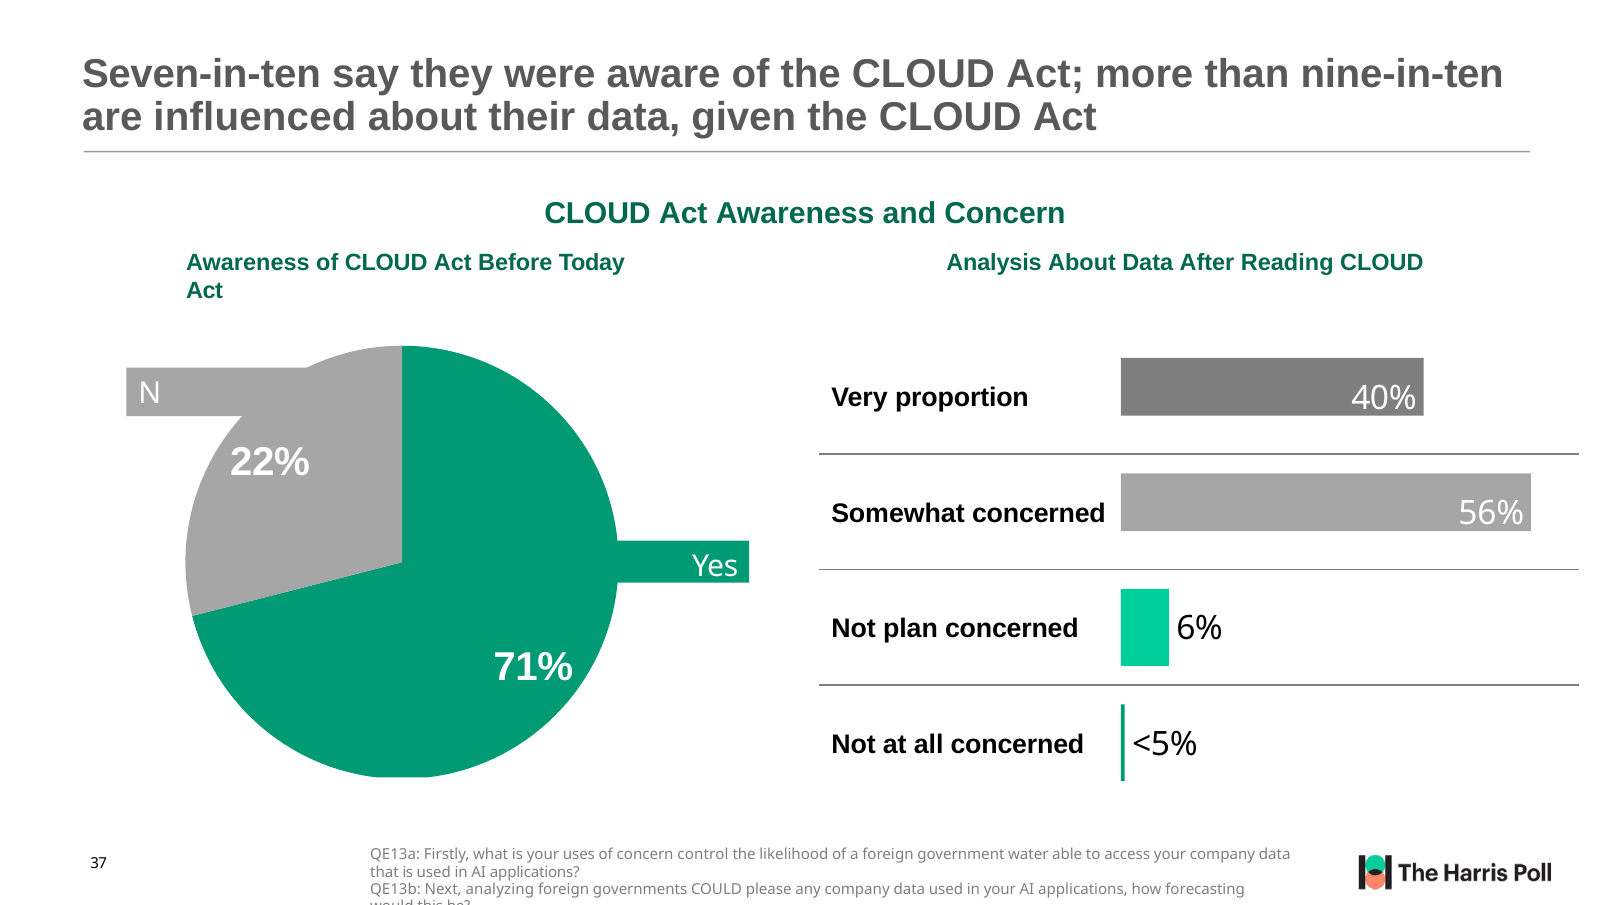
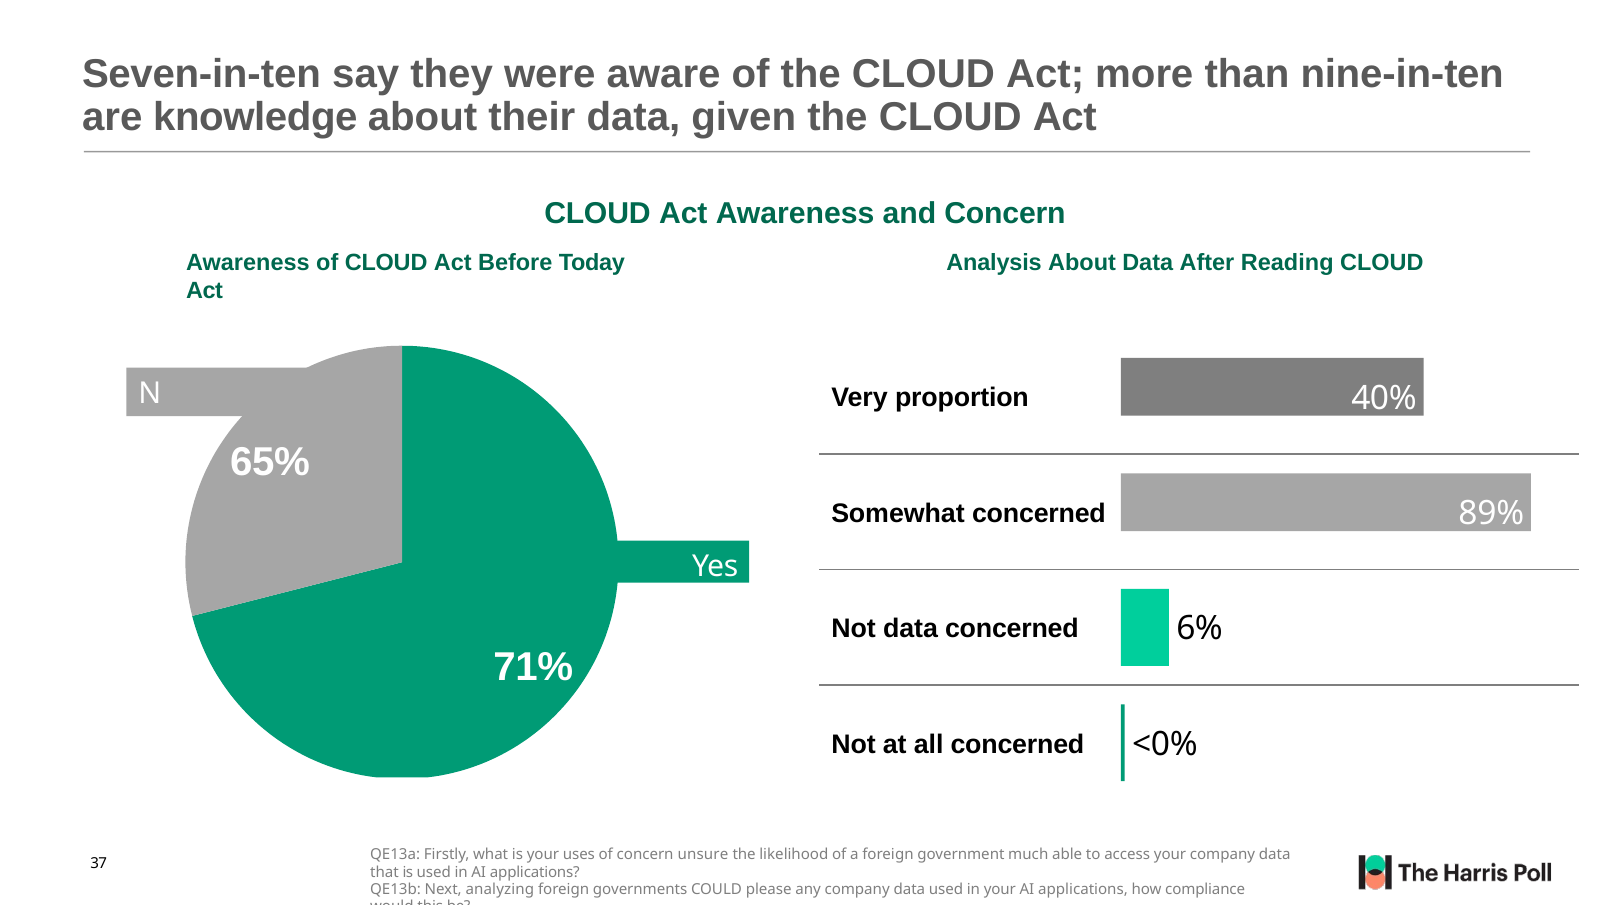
influenced: influenced -> knowledge
22%: 22% -> 65%
56%: 56% -> 89%
Not plan: plan -> data
<5%: <5% -> <0%
control: control -> unsure
water: water -> much
forecasting: forecasting -> compliance
